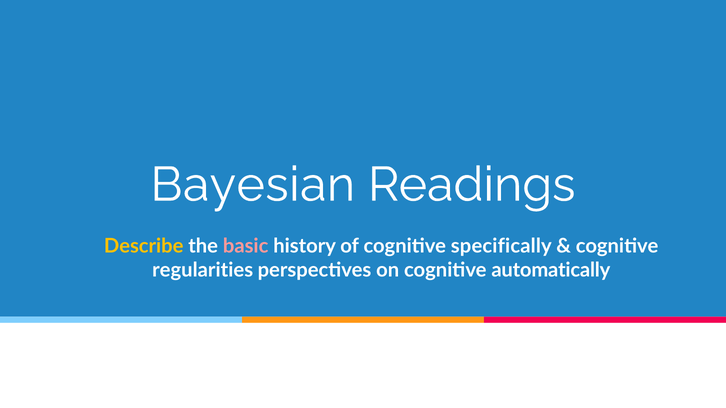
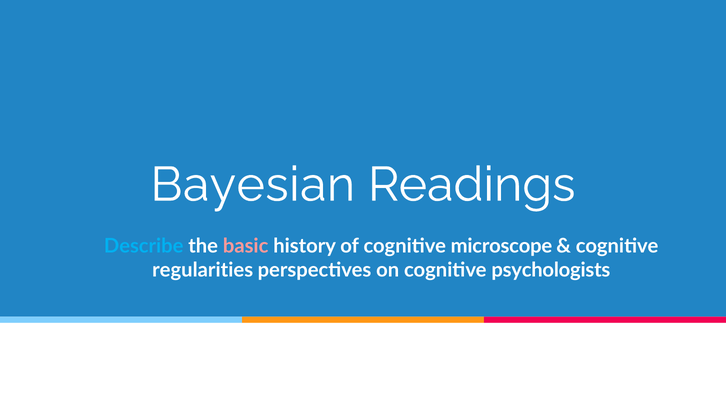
Describe colour: yellow -> light blue
specifically: specifically -> microscope
automatically: automatically -> psychologists
